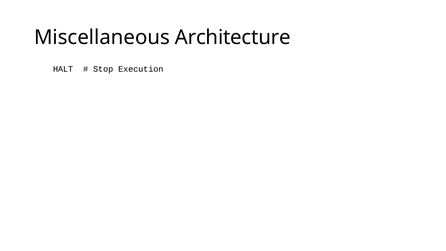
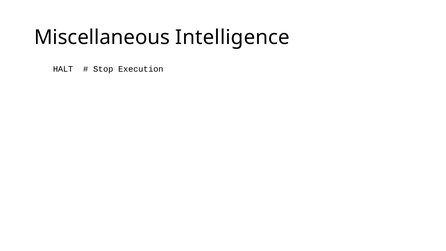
Architecture: Architecture -> Intelligence
